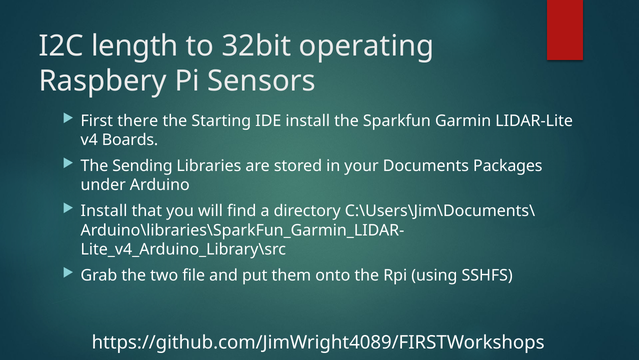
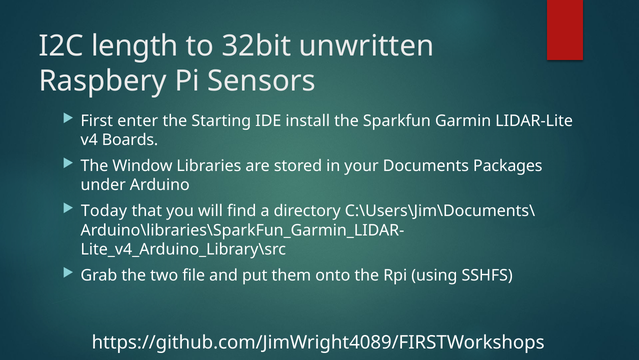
operating: operating -> unwritten
there: there -> enter
Sending: Sending -> Window
Install at (104, 211): Install -> Today
